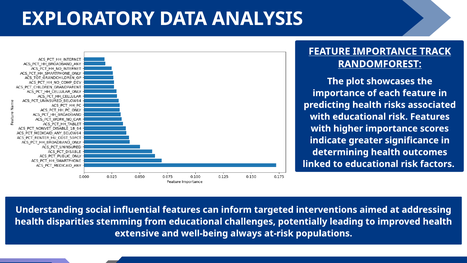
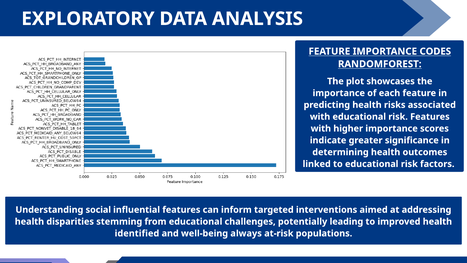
TRACK: TRACK -> CODES
extensive: extensive -> identified
